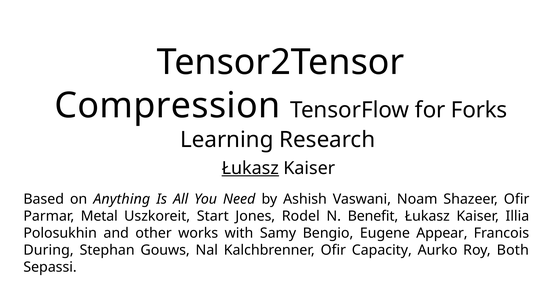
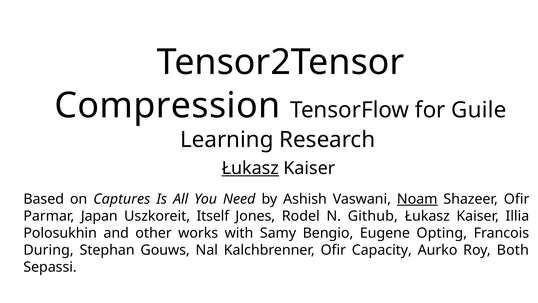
Forks: Forks -> Guile
Anything: Anything -> Captures
Noam underline: none -> present
Metal: Metal -> Japan
Start: Start -> Itself
Benefit: Benefit -> Github
Appear: Appear -> Opting
